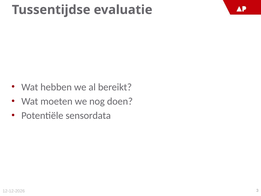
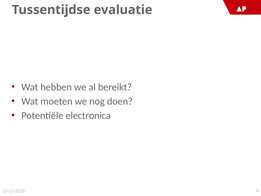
sensordata: sensordata -> electronica
